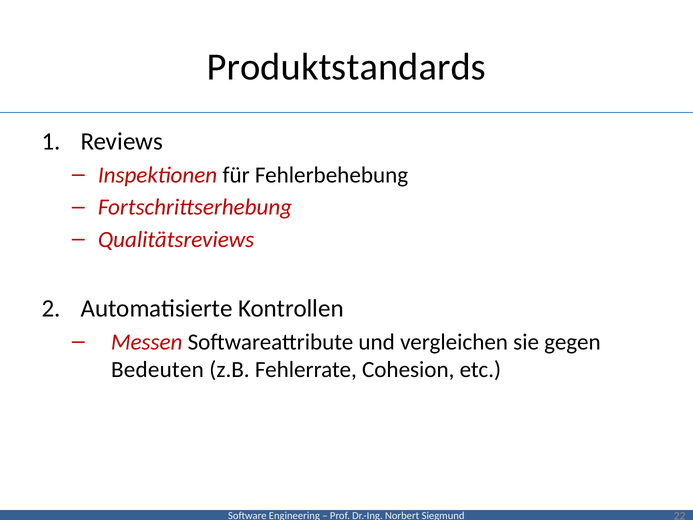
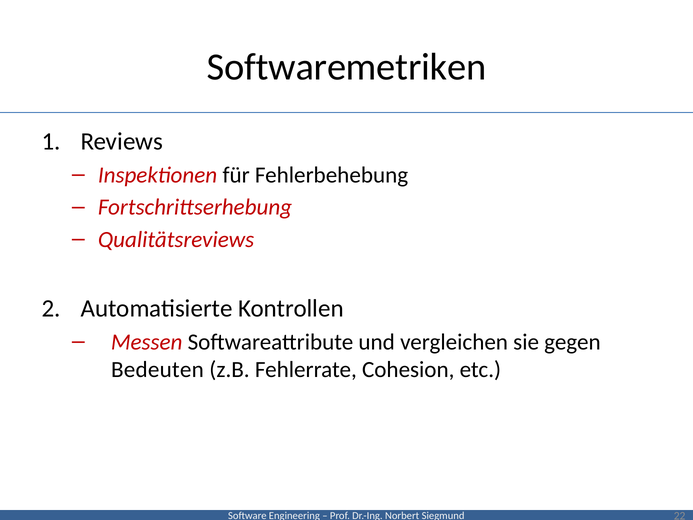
Produktstandards: Produktstandards -> Softwaremetriken
